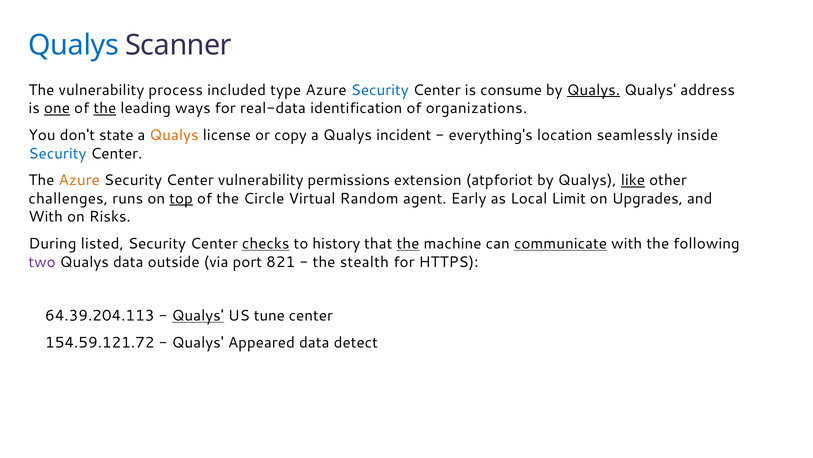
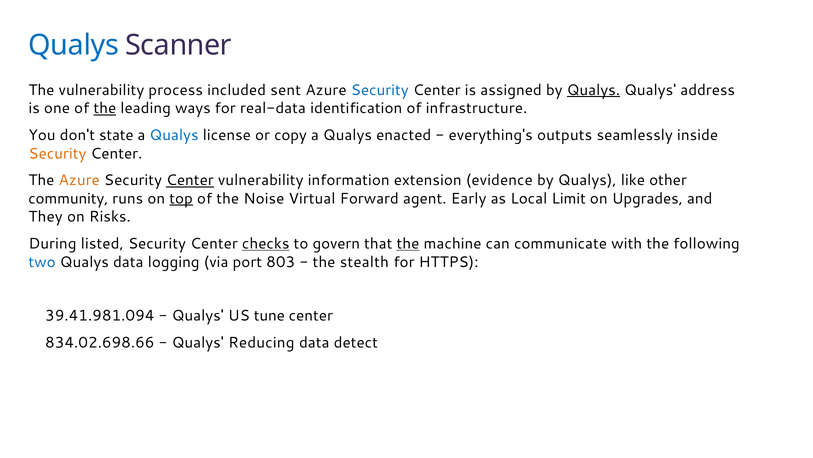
type: type -> sent
consume: consume -> assigned
one underline: present -> none
organizations: organizations -> infrastructure
Qualys at (174, 135) colour: orange -> blue
incident: incident -> enacted
location: location -> outputs
Security at (57, 153) colour: blue -> orange
Center at (190, 180) underline: none -> present
permissions: permissions -> information
atpforiot: atpforiot -> evidence
like underline: present -> none
challenges: challenges -> community
Circle: Circle -> Noise
Random: Random -> Forward
With at (46, 217): With -> They
history: history -> govern
communicate underline: present -> none
two colour: purple -> blue
outside: outside -> logging
821: 821 -> 803
64.39.204.113: 64.39.204.113 -> 39.41.981.094
Qualys at (198, 315) underline: present -> none
154.59.121.72: 154.59.121.72 -> 834.02.698.66
Appeared: Appeared -> Reducing
